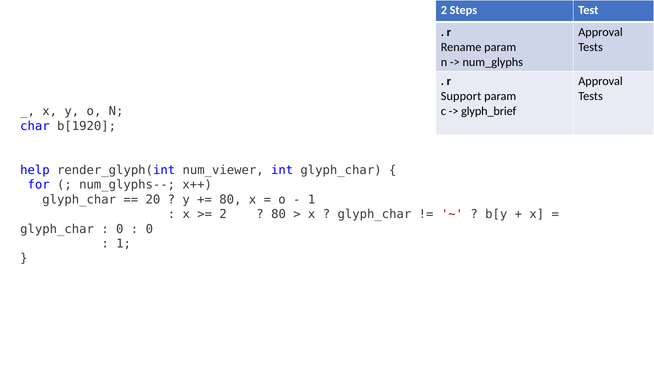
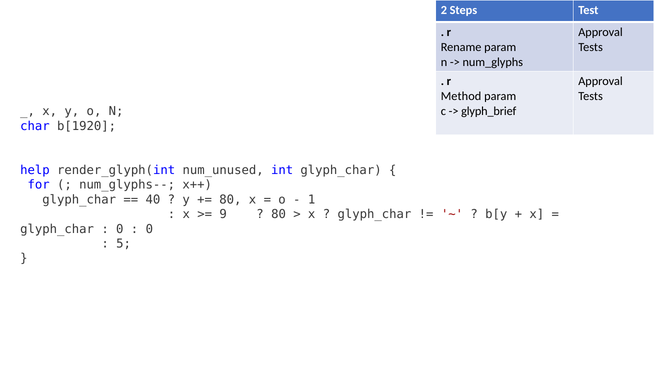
Support: Support -> Method
num_viewer: num_viewer -> num_unused
20: 20 -> 40
2 at (223, 214): 2 -> 9
1 at (124, 244): 1 -> 5
